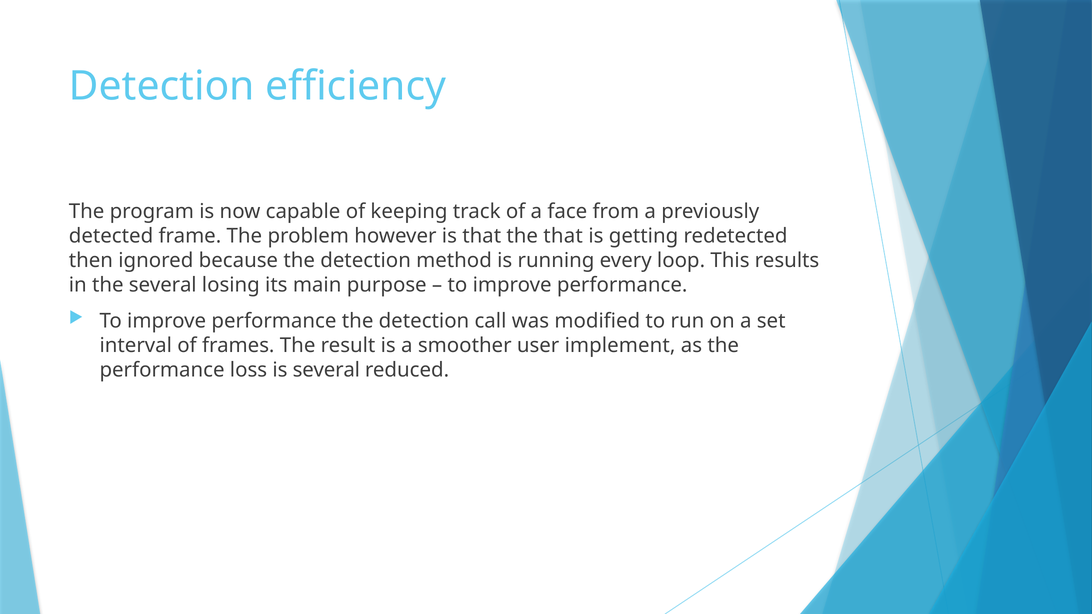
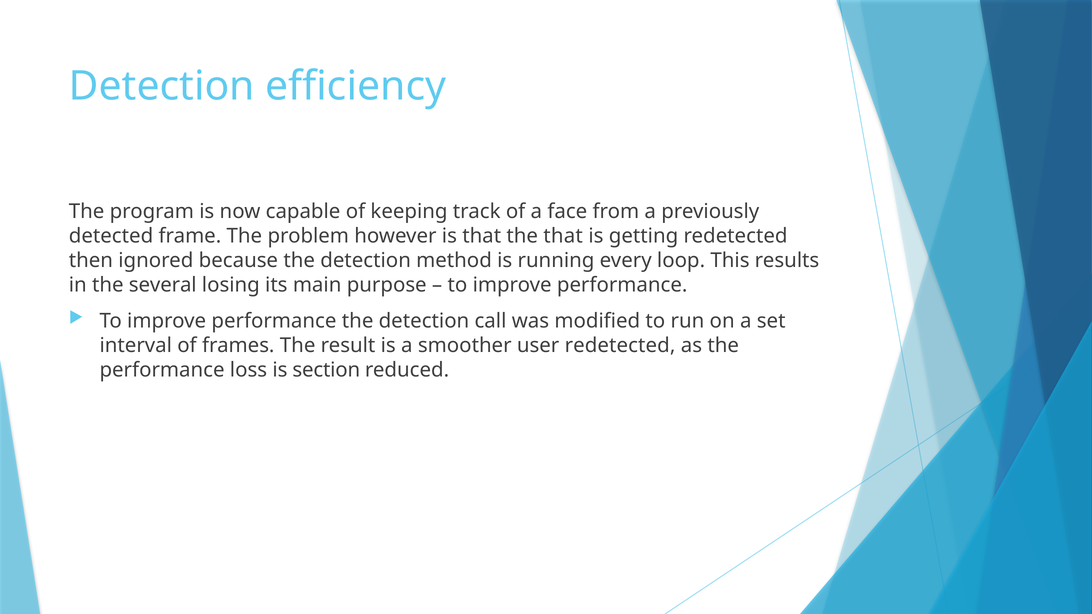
user implement: implement -> redetected
is several: several -> section
